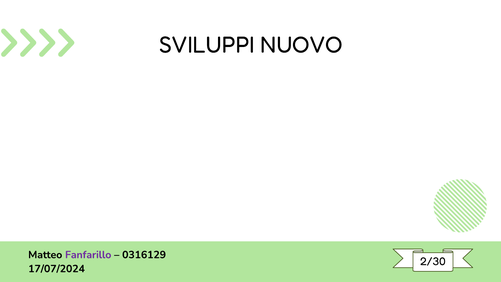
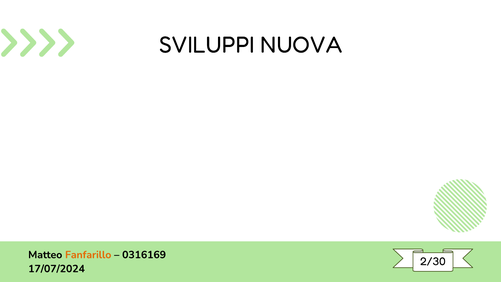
NUOVO: NUOVO -> NUOVA
Fanfarillo colour: purple -> orange
0316129: 0316129 -> 0316169
